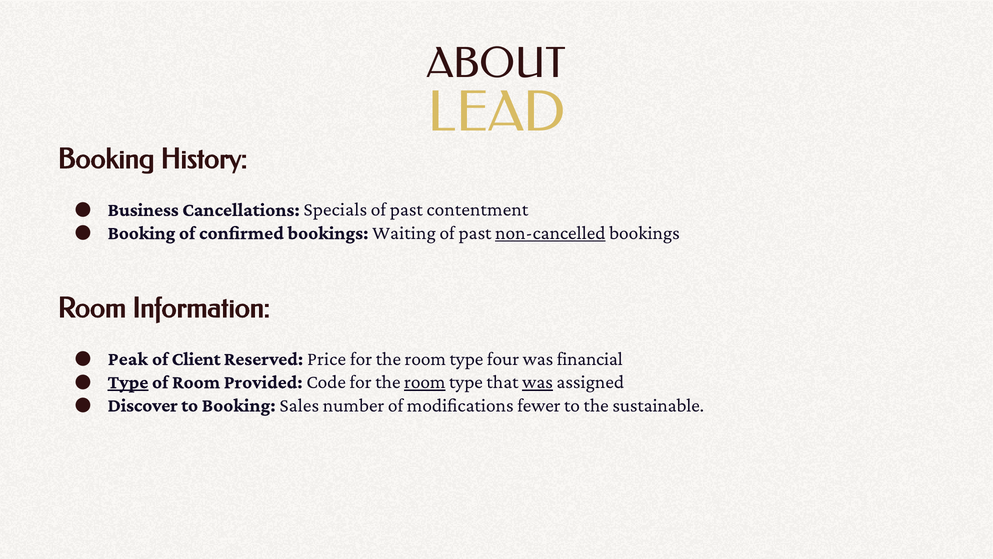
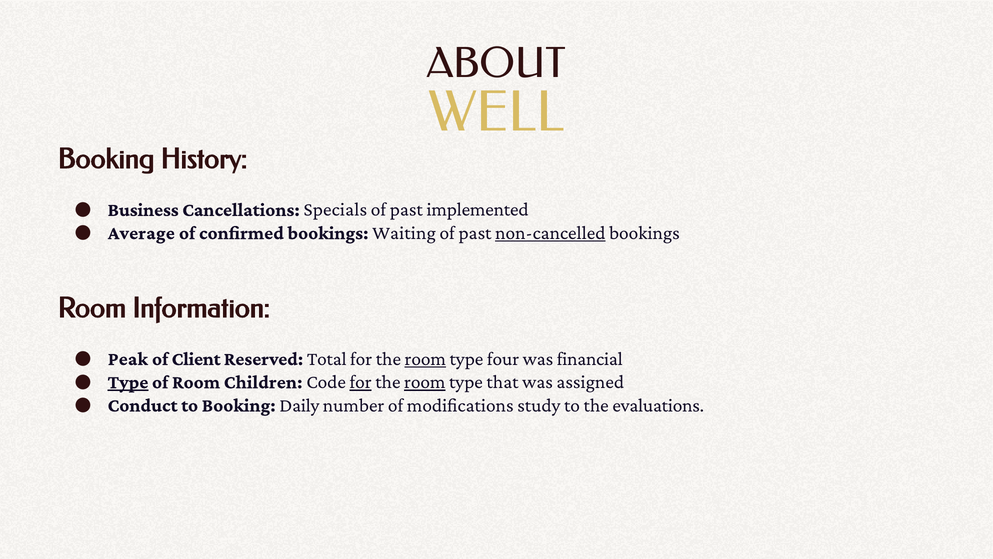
LEAD: LEAD -> WELL
contentment: contentment -> implemented
Booking at (142, 233): Booking -> Average
Price: Price -> Total
room at (425, 358) underline: none -> present
Provided: Provided -> Children
for at (361, 382) underline: none -> present
was at (538, 382) underline: present -> none
Discover: Discover -> Conduct
Sales: Sales -> Daily
fewer: fewer -> study
sustainable: sustainable -> evaluations
